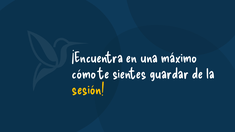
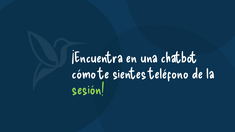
máximo: máximo -> chatbot
guardar: guardar -> teléfono
sesión colour: yellow -> light green
